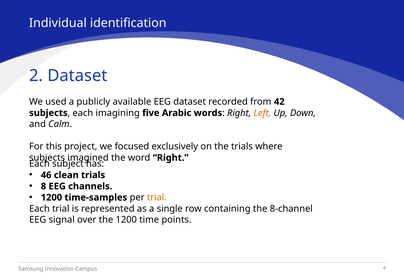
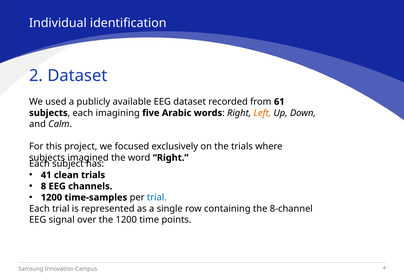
42: 42 -> 61
46: 46 -> 41
trial at (157, 197) colour: orange -> blue
